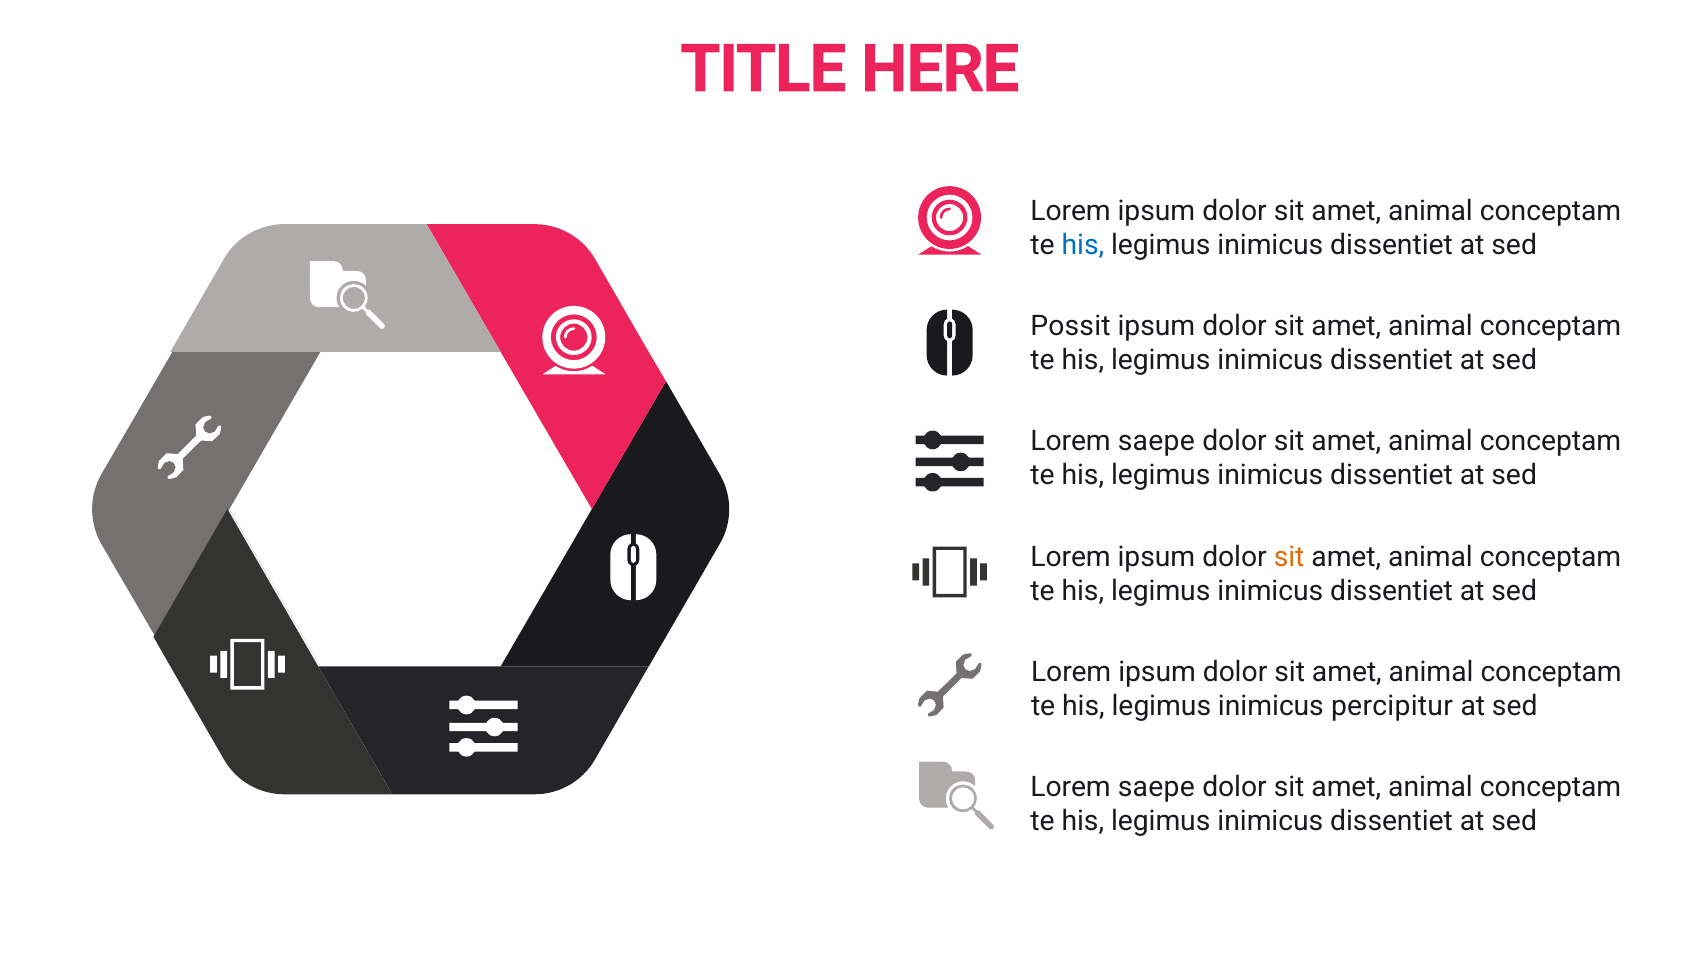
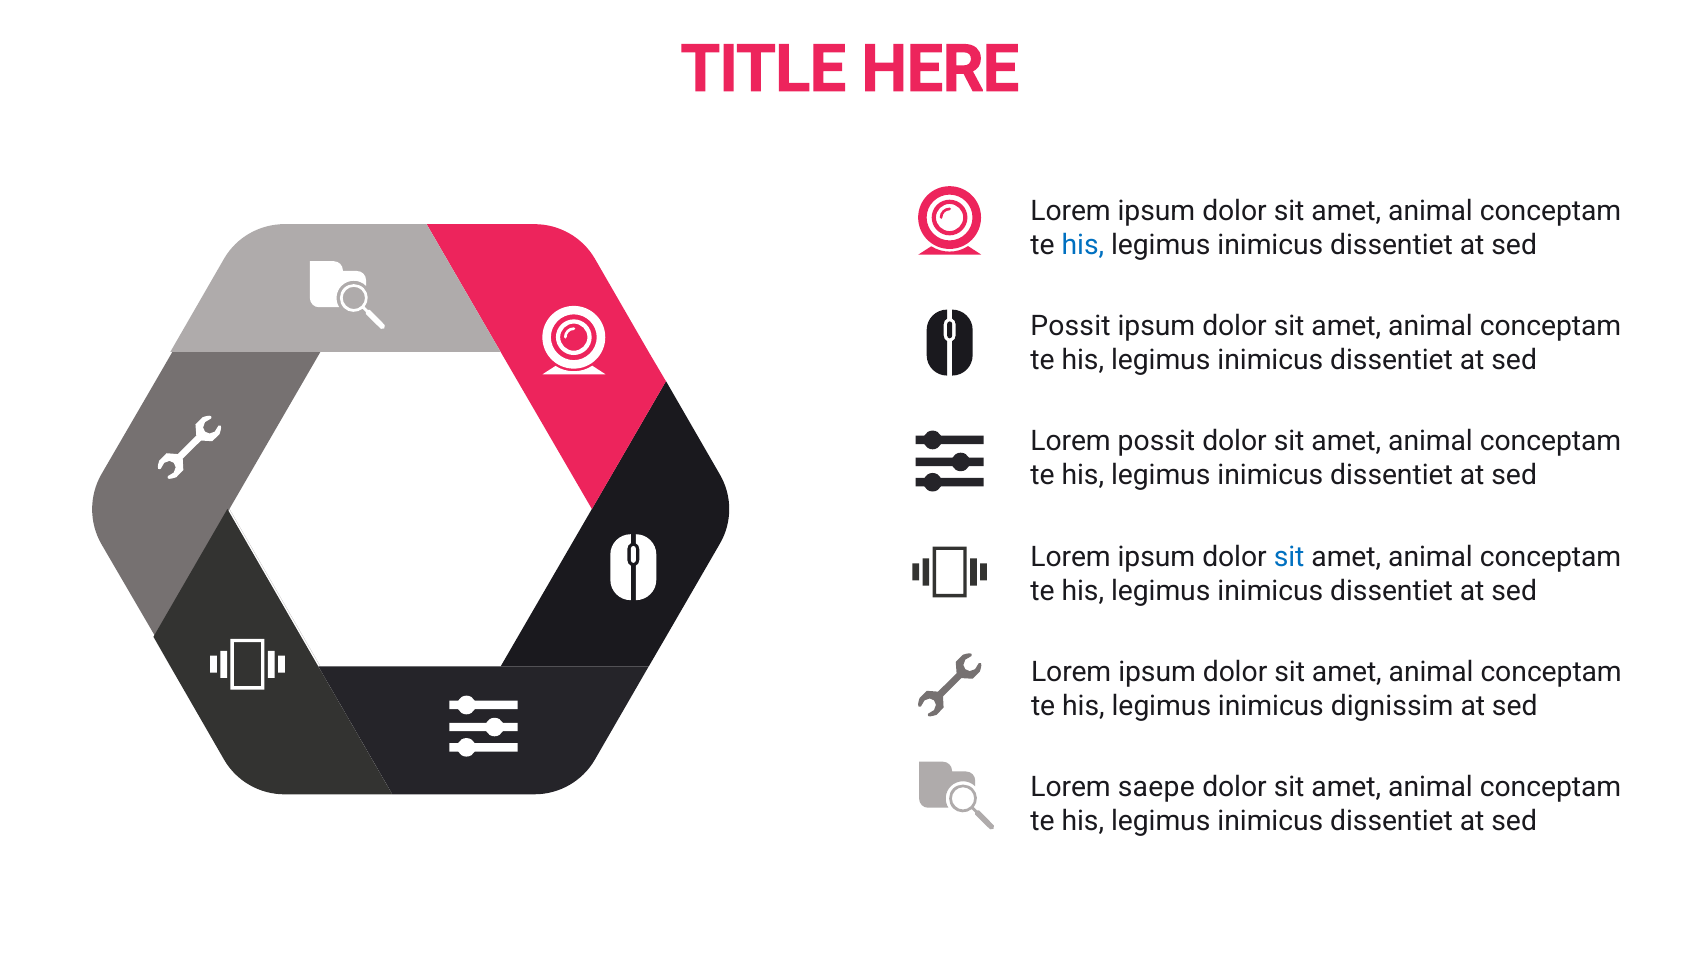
saepe at (1156, 441): saepe -> possit
sit at (1289, 556) colour: orange -> blue
percipitur: percipitur -> dignissim
